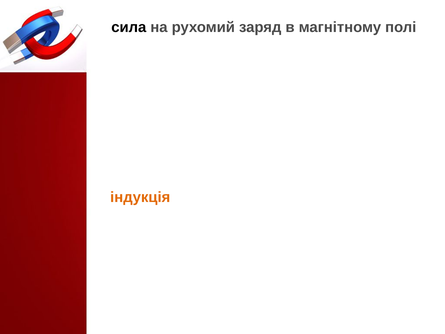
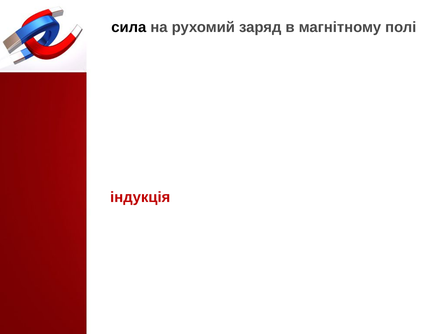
індукція colour: orange -> red
